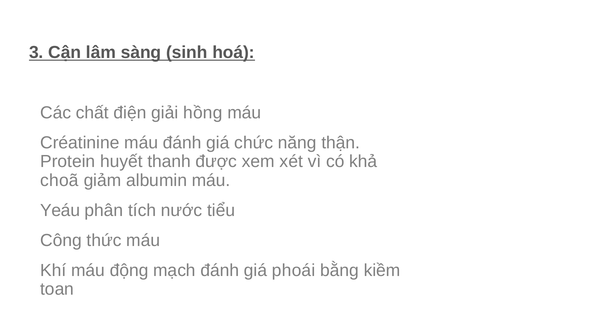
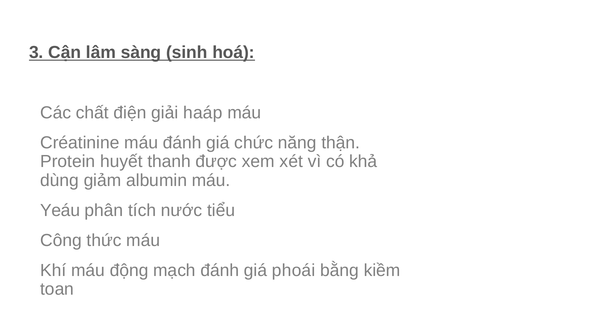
hồng: hồng -> haáp
choã: choã -> dùng
